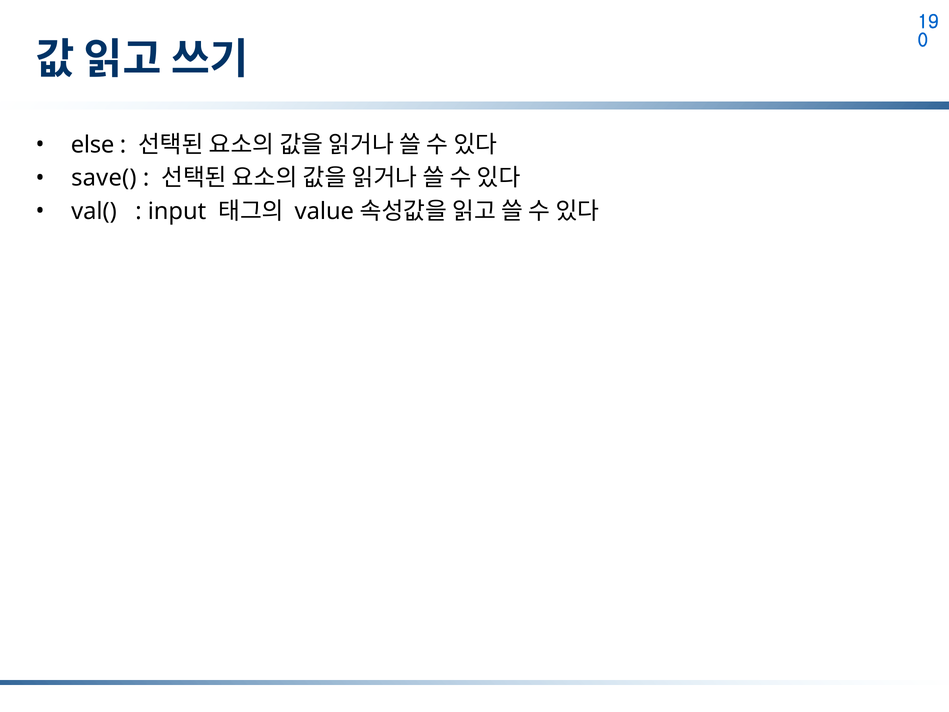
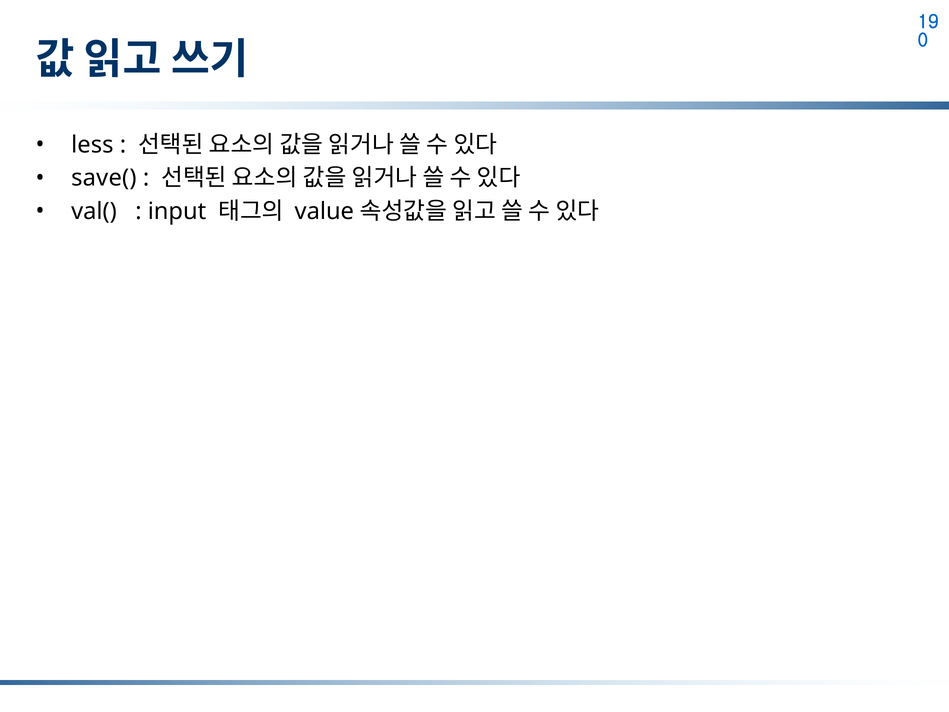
else: else -> less
